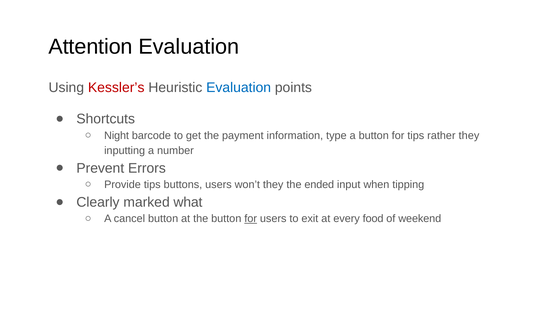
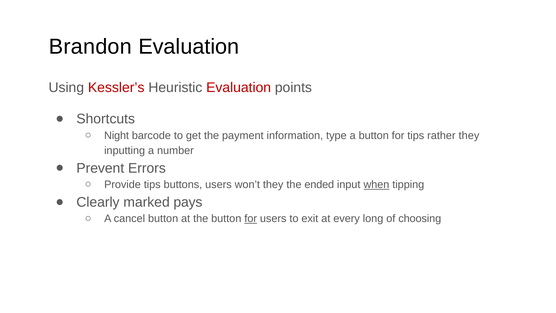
Attention: Attention -> Brandon
Evaluation at (239, 87) colour: blue -> red
when underline: none -> present
what: what -> pays
food: food -> long
weekend: weekend -> choosing
